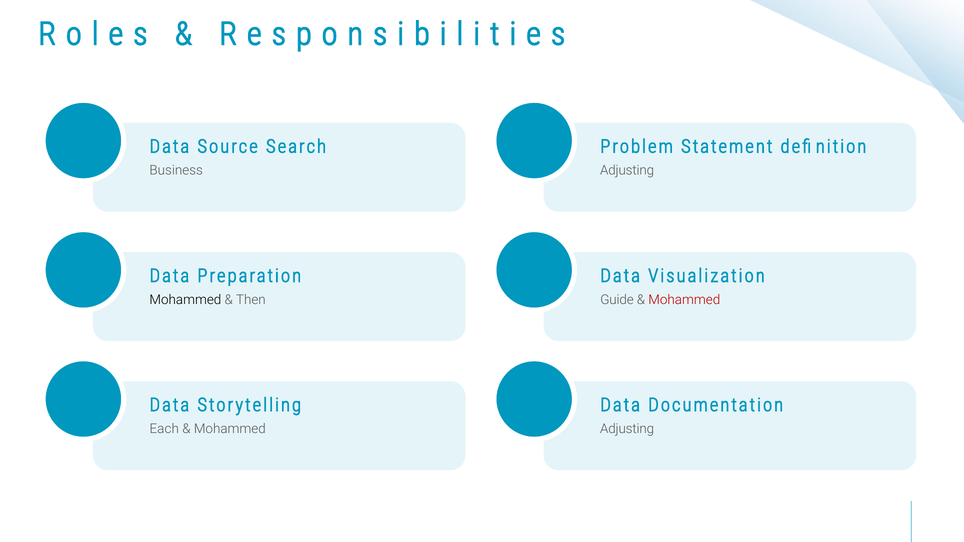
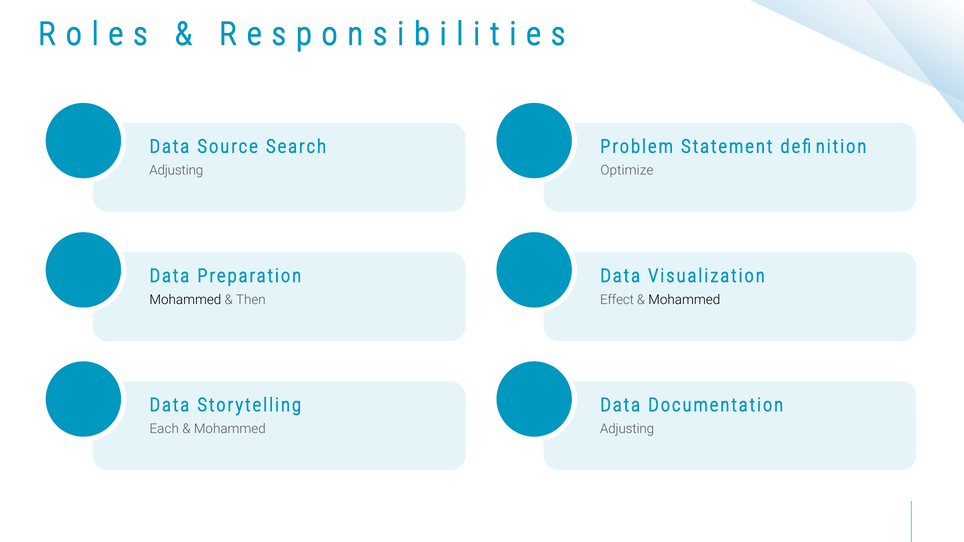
Business at (176, 171): Business -> Adjusting
Adjusting at (627, 171): Adjusting -> Optimize
Guide: Guide -> Effect
Mohammed at (684, 300) colour: red -> black
